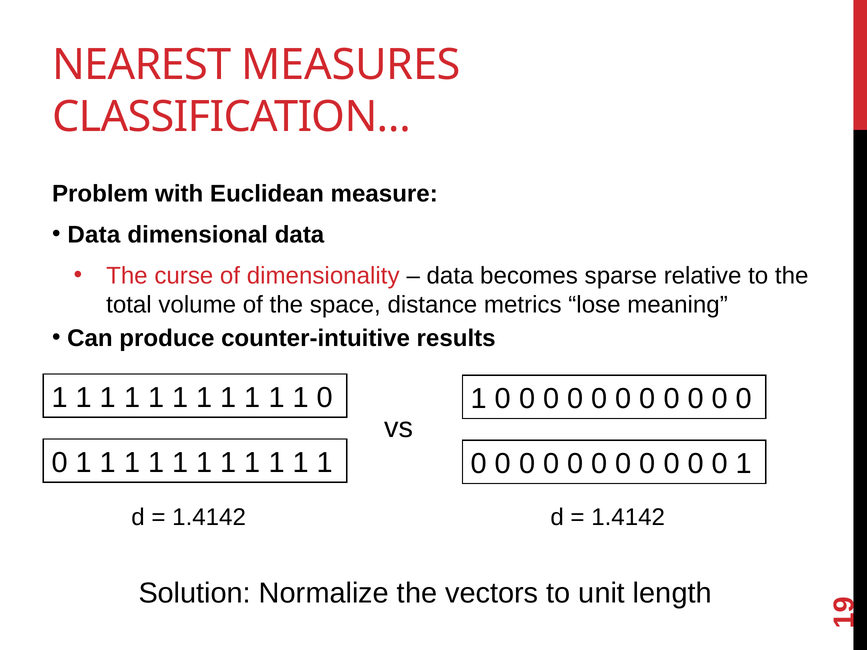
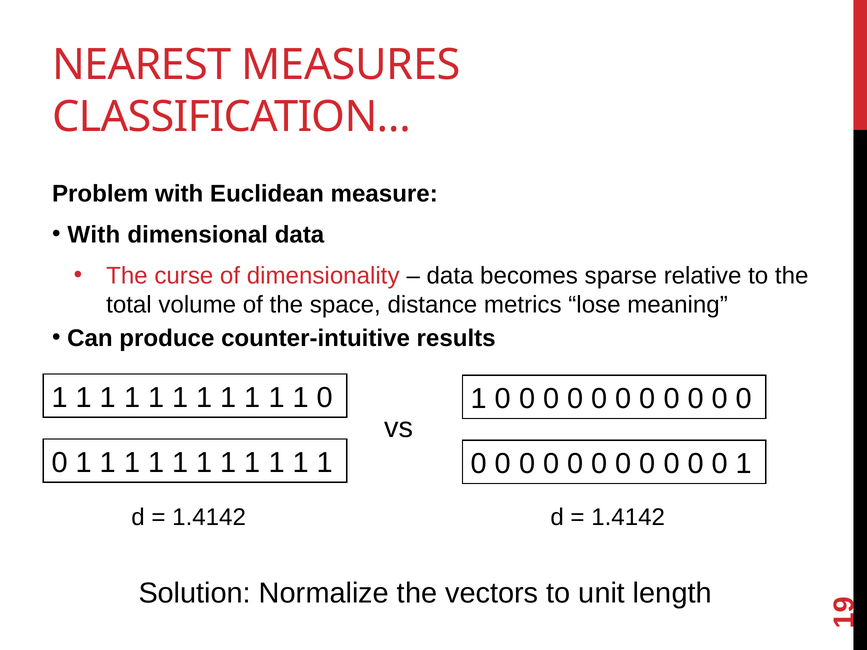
Data at (94, 235): Data -> With
